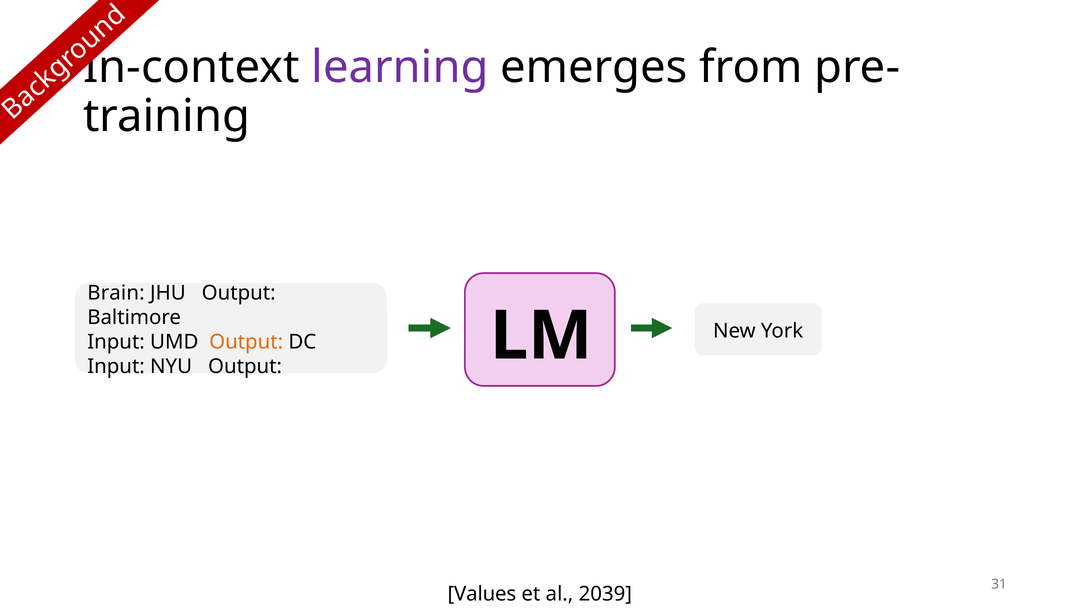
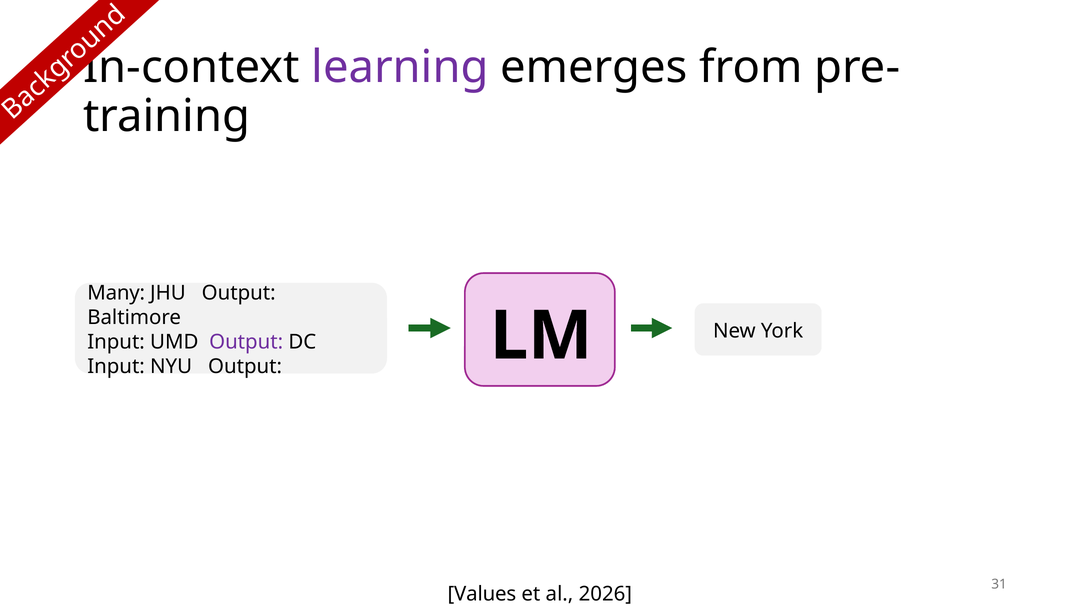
Brain: Brain -> Many
Output at (246, 342) colour: orange -> purple
2039: 2039 -> 2026
